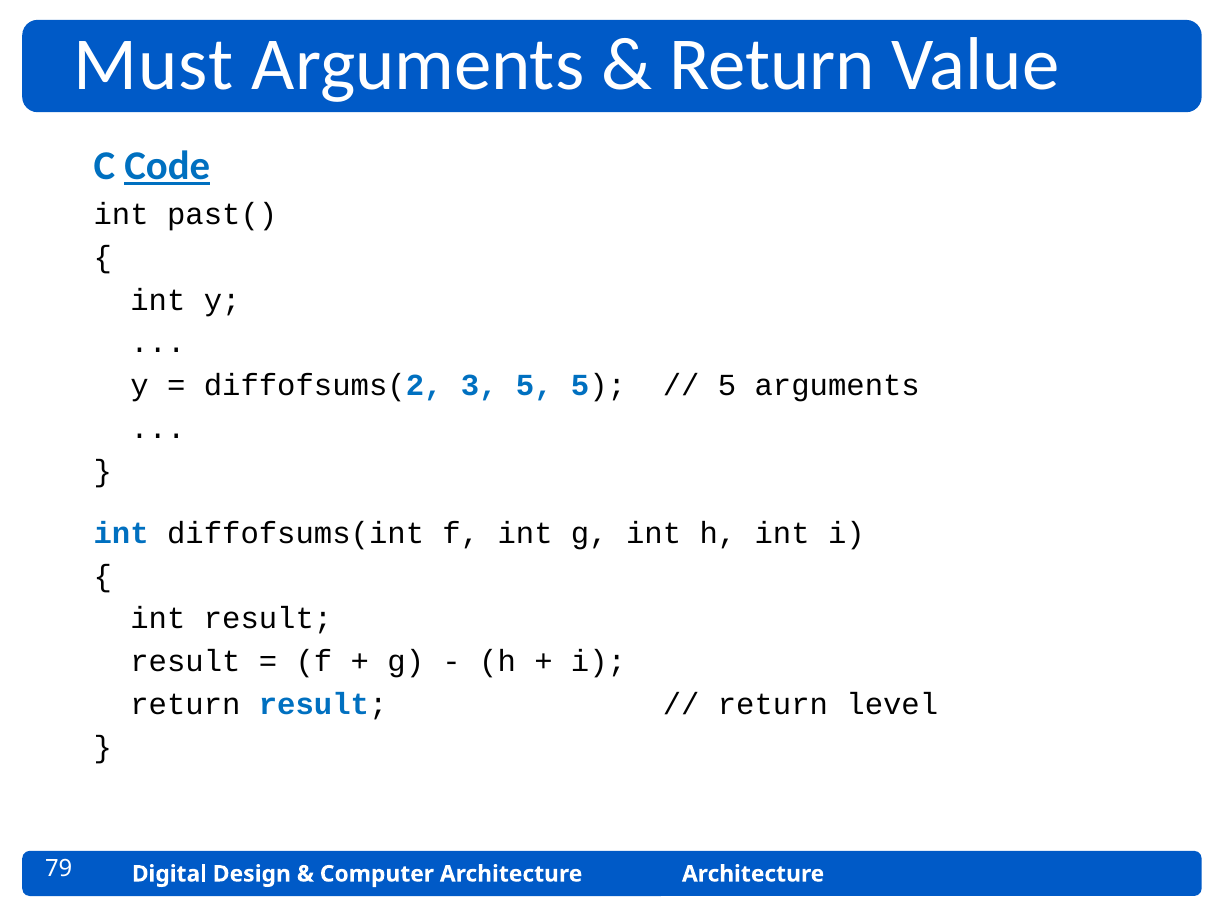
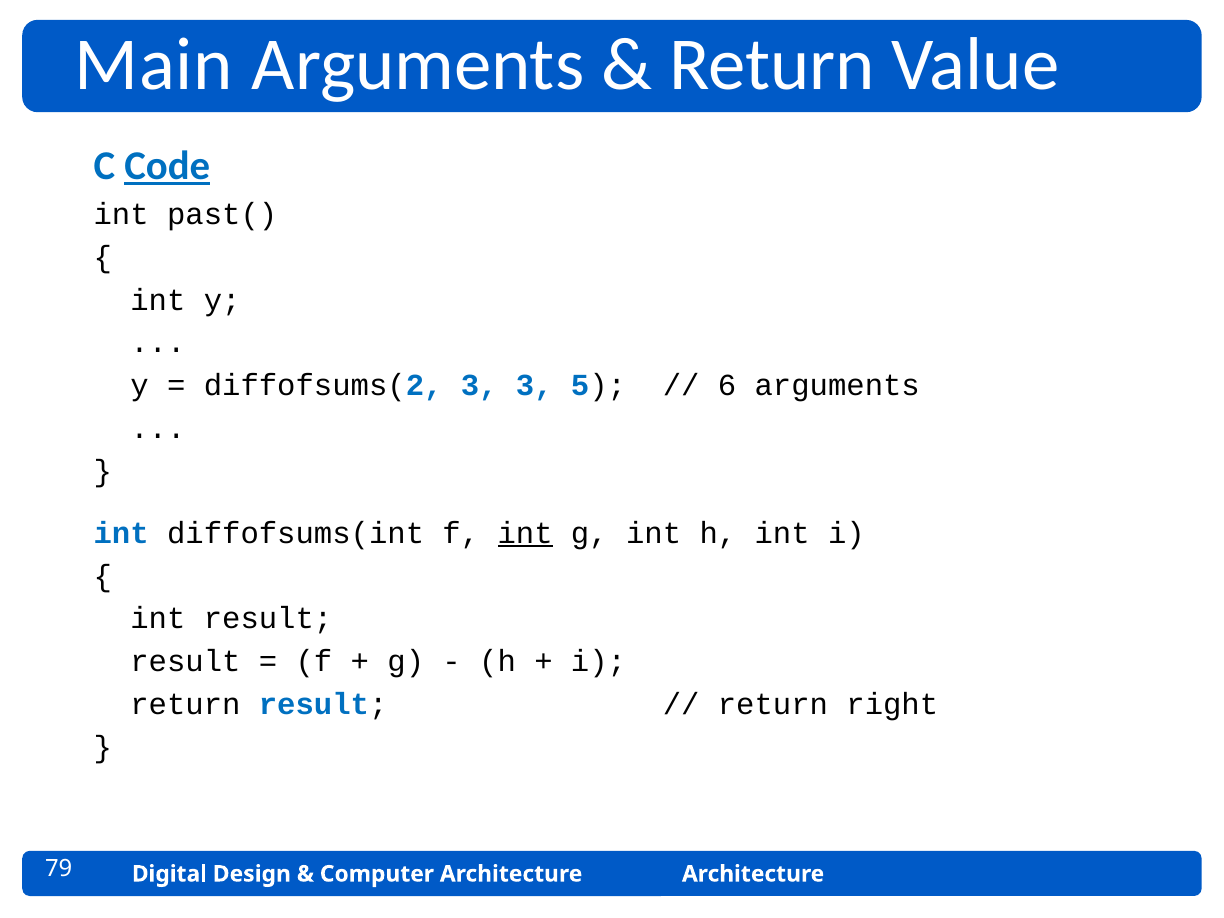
Must: Must -> Main
3 5: 5 -> 3
5 at (727, 386): 5 -> 6
int at (525, 533) underline: none -> present
level: level -> right
